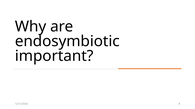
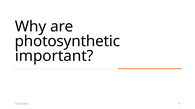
endosymbiotic: endosymbiotic -> photosynthetic
